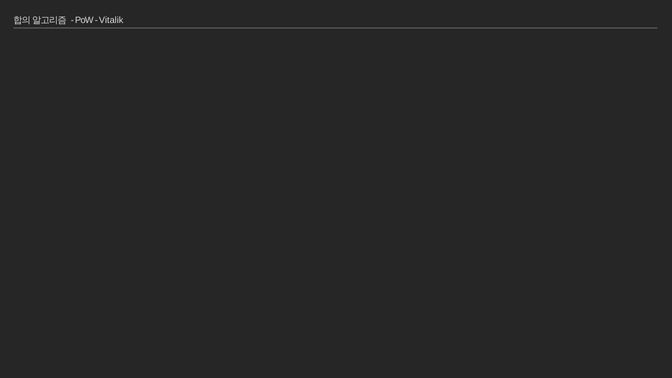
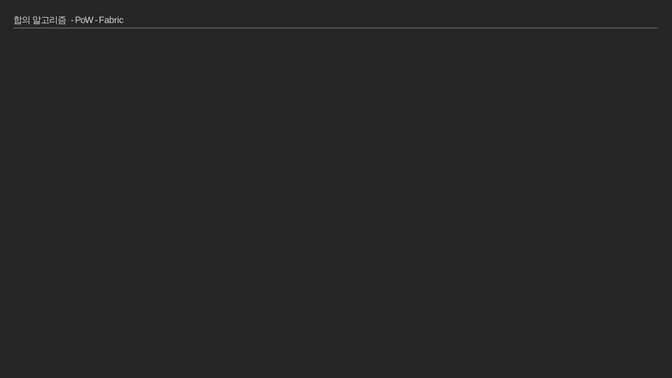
Vitalik: Vitalik -> Fabric
